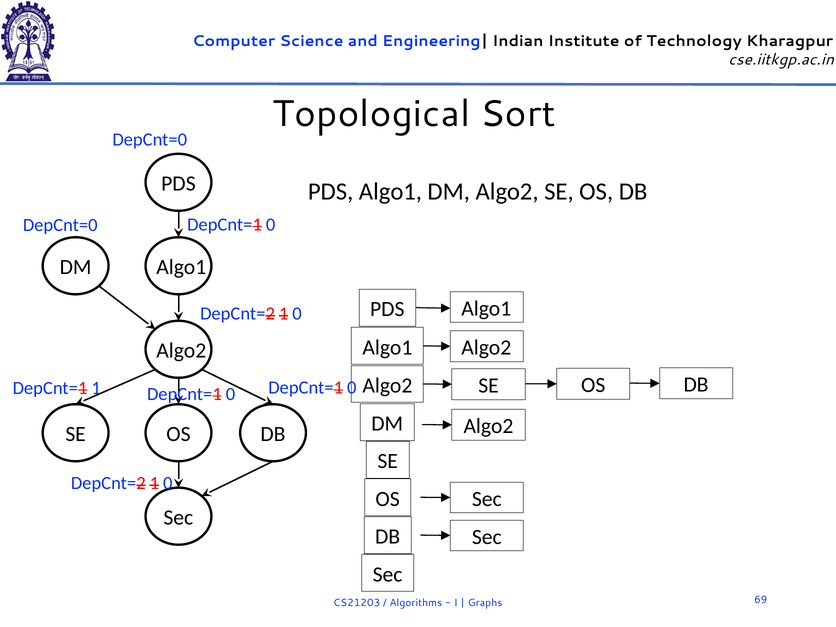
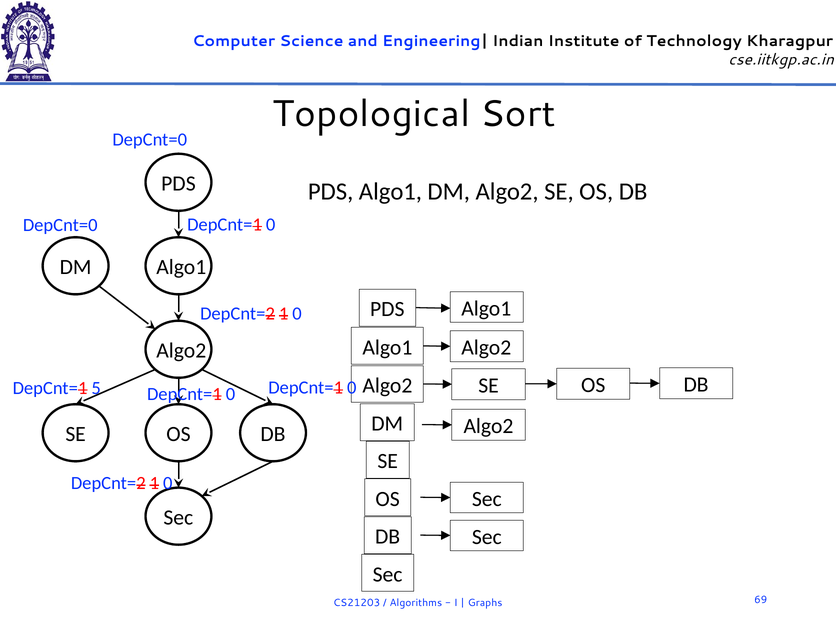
DepCnt=1 1: 1 -> 5
